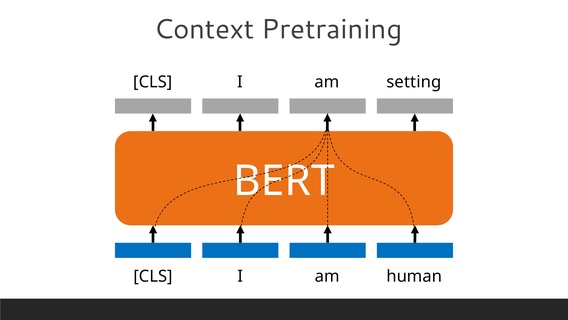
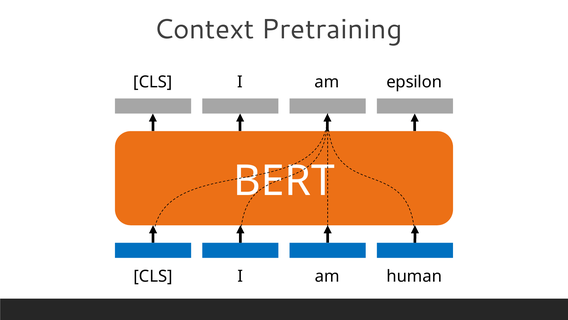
setting: setting -> epsilon
